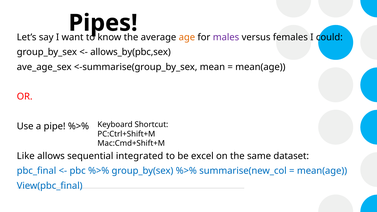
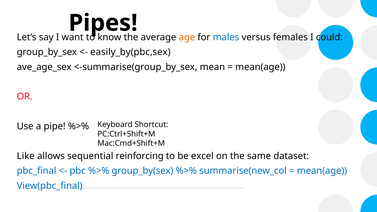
males colour: purple -> blue
allows_by(pbc,sex: allows_by(pbc,sex -> easily_by(pbc,sex
integrated: integrated -> reinforcing
